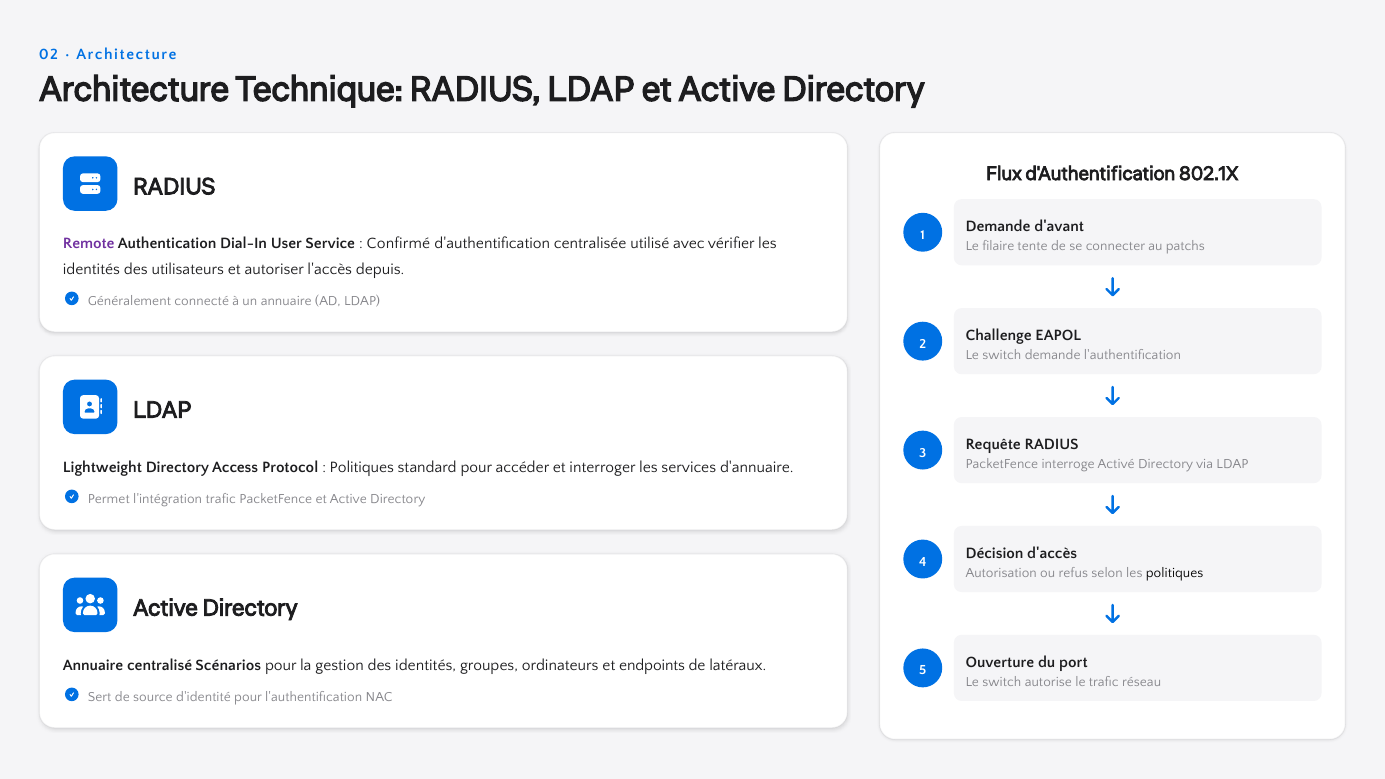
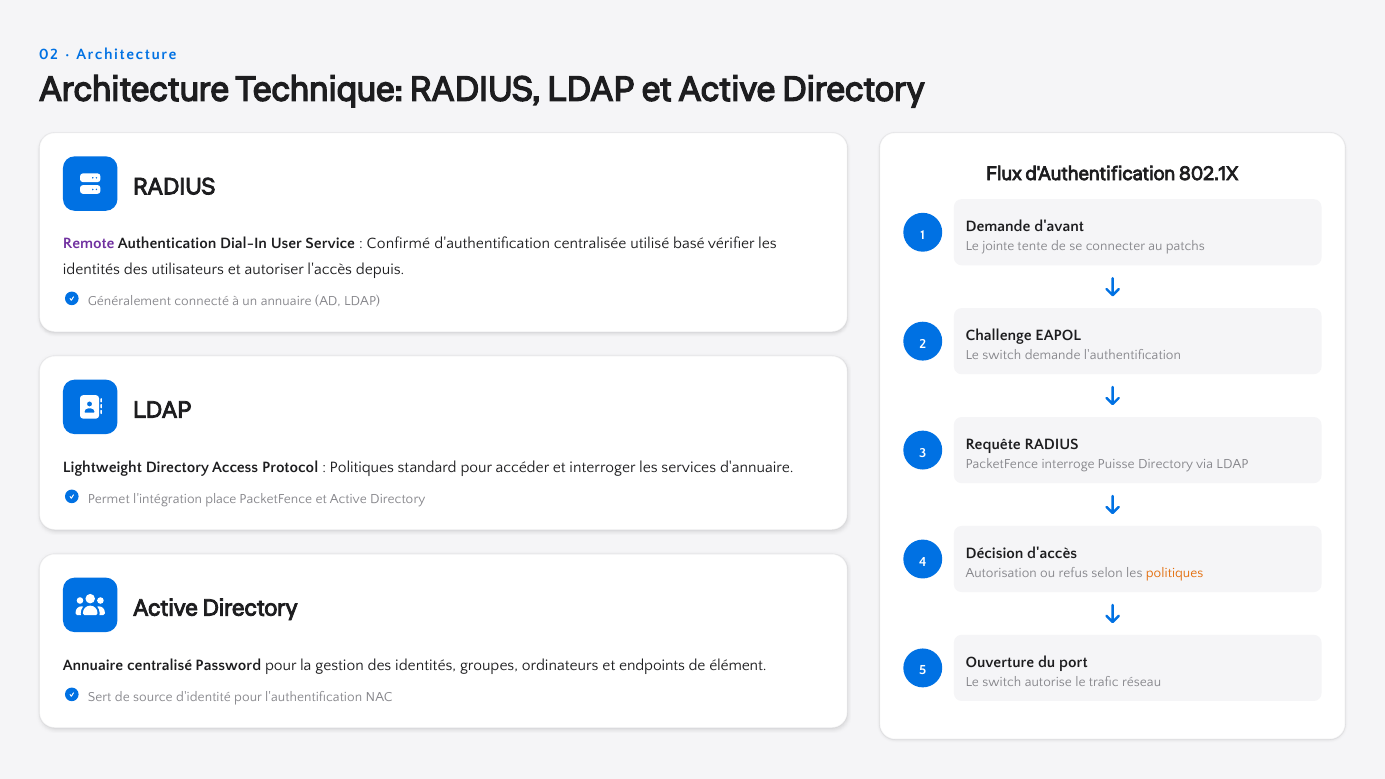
avec: avec -> basé
filaire: filaire -> jointe
Activé: Activé -> Puisse
l'intégration trafic: trafic -> place
politiques at (1175, 573) colour: black -> orange
Scénarios: Scénarios -> Password
latéraux: latéraux -> élément
